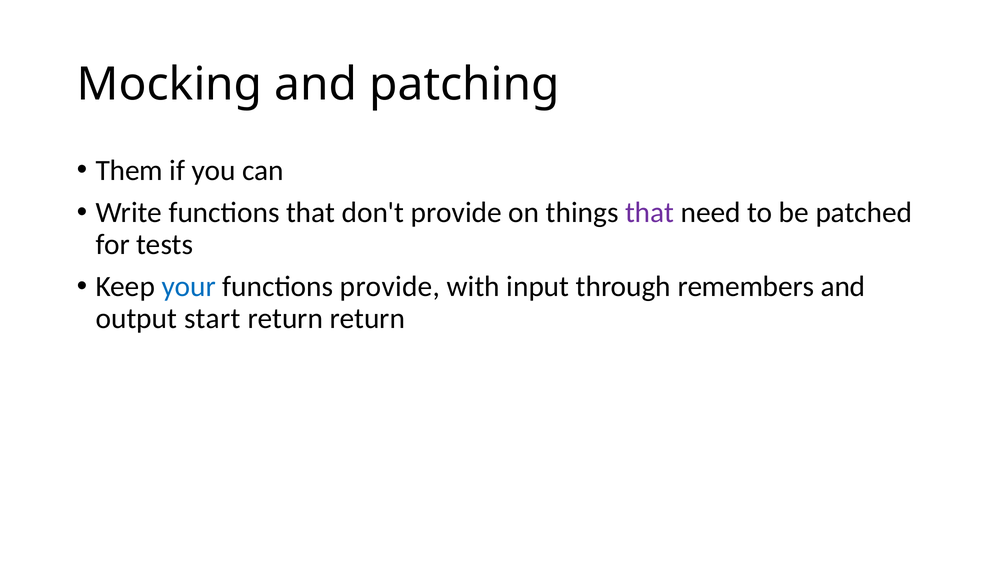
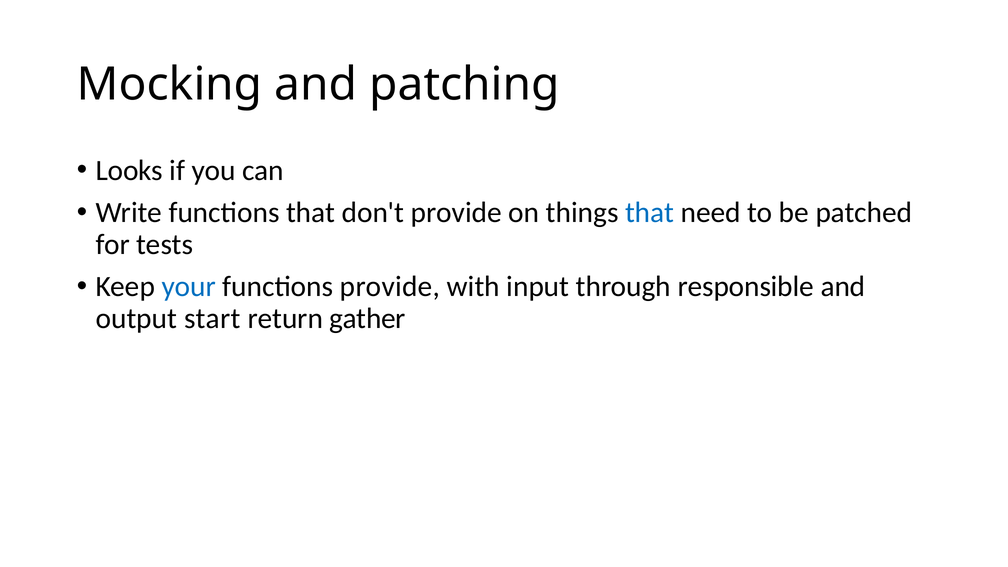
Them: Them -> Looks
that at (650, 213) colour: purple -> blue
remembers: remembers -> responsible
return return: return -> gather
